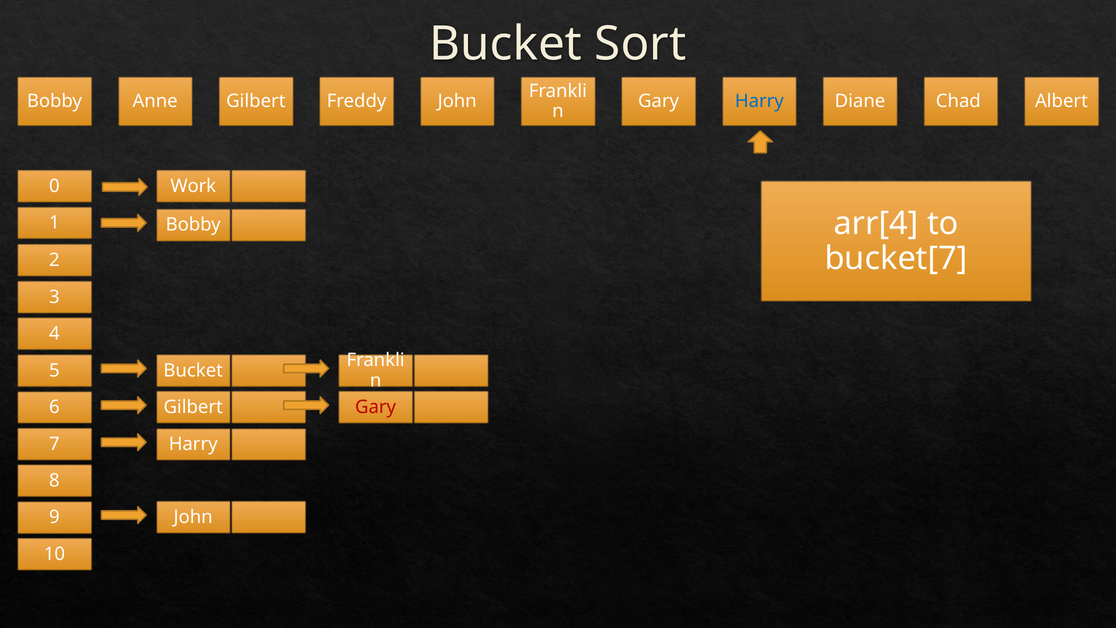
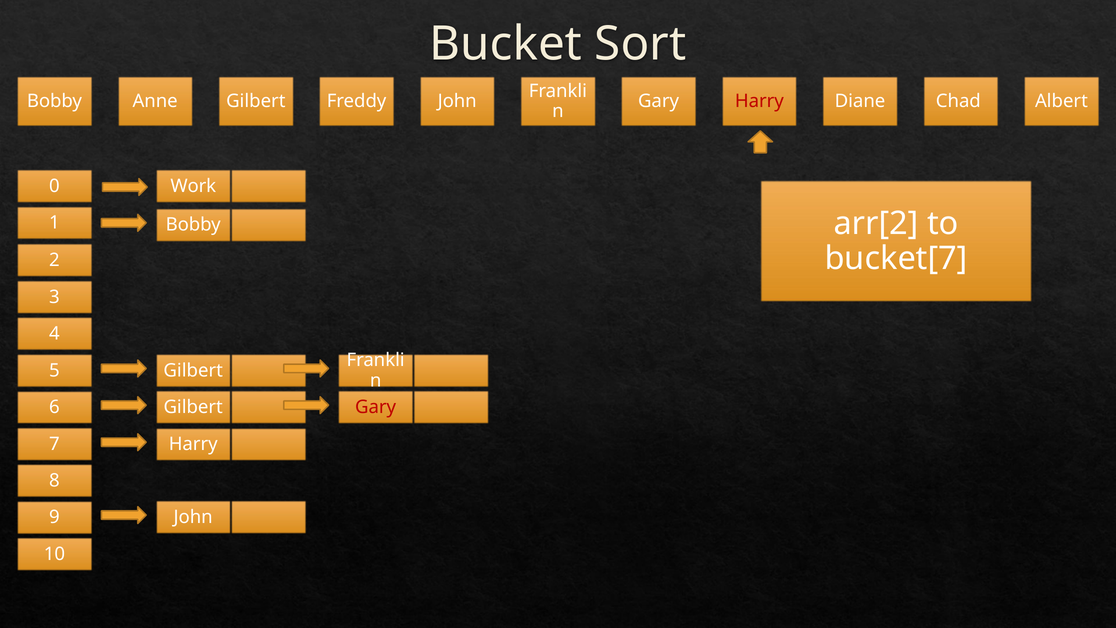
Harry at (759, 101) colour: blue -> red
arr[4: arr[4 -> arr[2
Bucket at (193, 370): Bucket -> Gilbert
